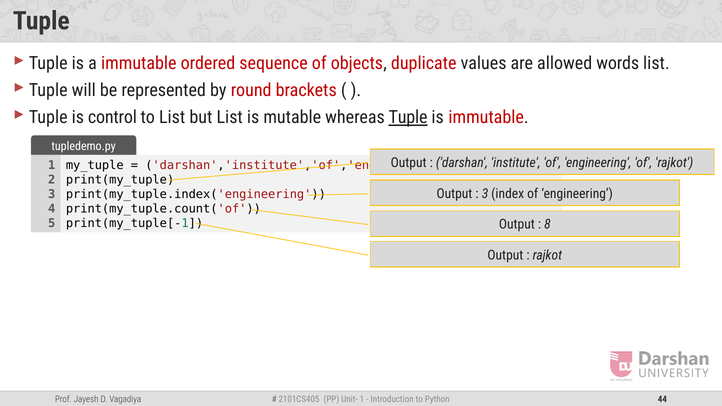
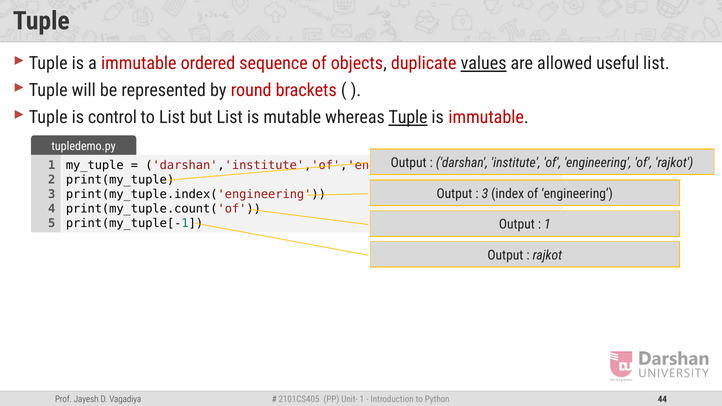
values underline: none -> present
words: words -> useful
8 at (547, 225): 8 -> 1
